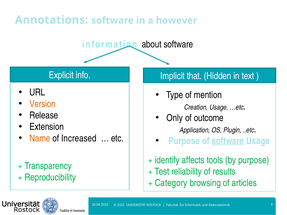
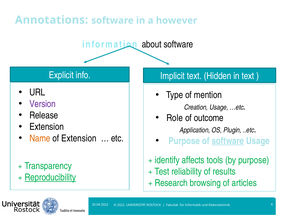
Implicit that: that -> text
Version colour: orange -> purple
Only: Only -> Role
of Increased: Increased -> Extension
Reproducibility underline: none -> present
Category: Category -> Research
